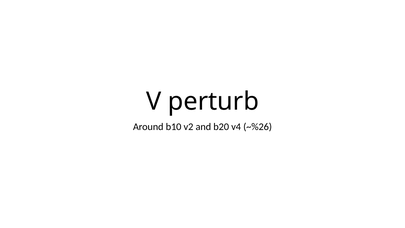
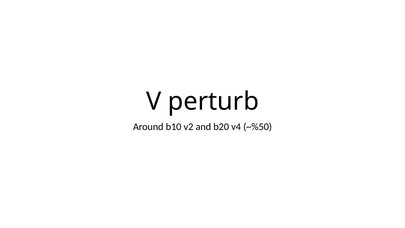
~%26: ~%26 -> ~%50
